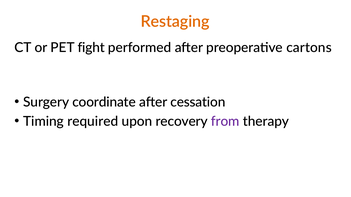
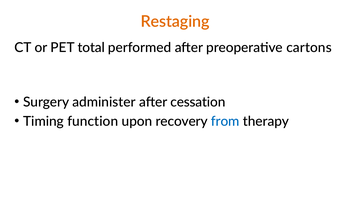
fight: fight -> total
coordinate: coordinate -> administer
required: required -> function
from colour: purple -> blue
